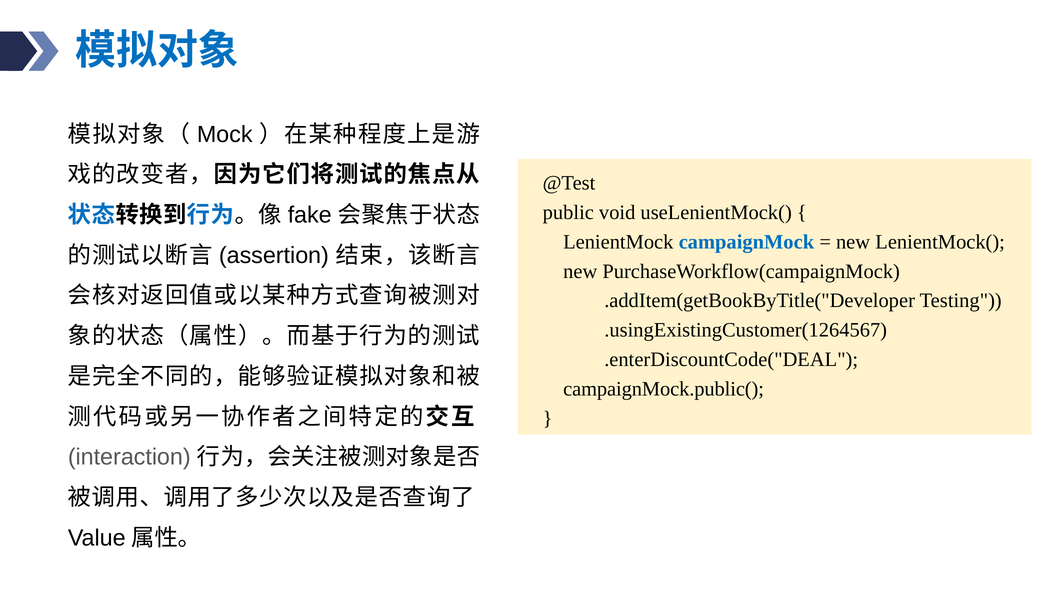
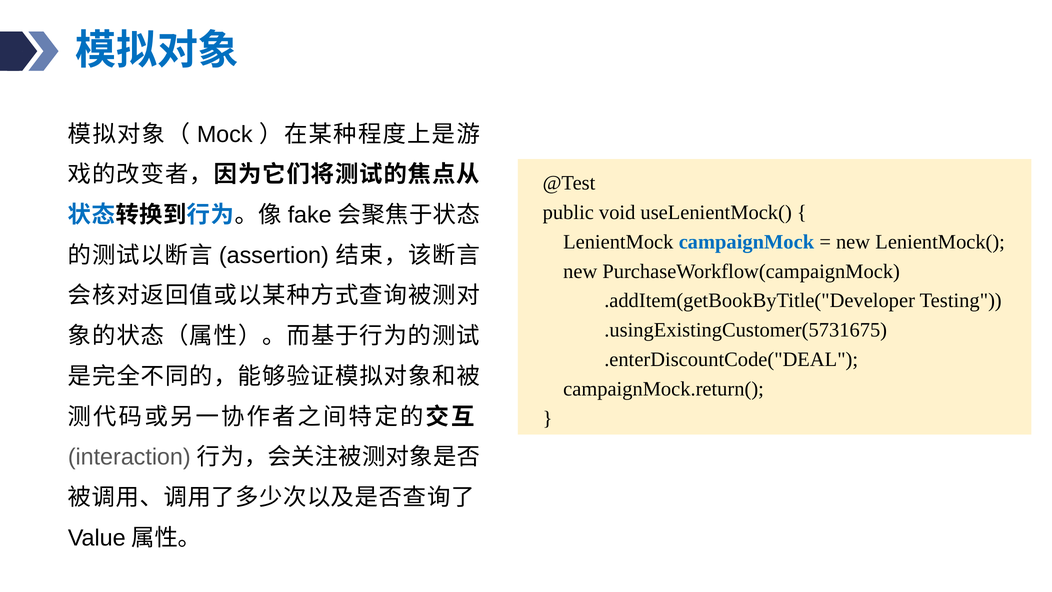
.usingExistingCustomer(1264567: .usingExistingCustomer(1264567 -> .usingExistingCustomer(5731675
campaignMock.public(: campaignMock.public( -> campaignMock.return(
